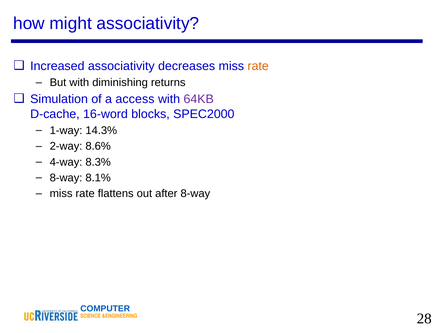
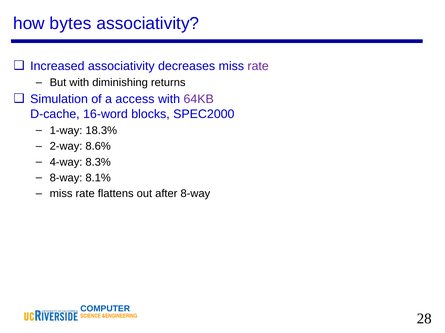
might: might -> bytes
rate at (258, 66) colour: orange -> purple
14.3%: 14.3% -> 18.3%
